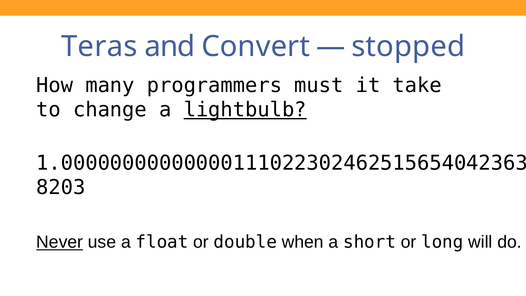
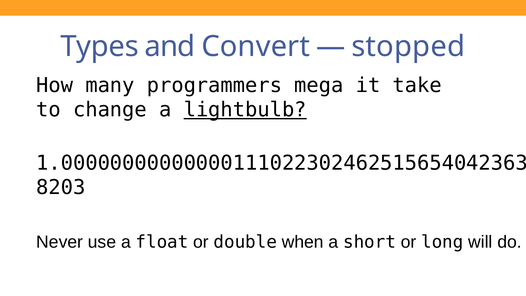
Teras: Teras -> Types
must: must -> mega
Never underline: present -> none
